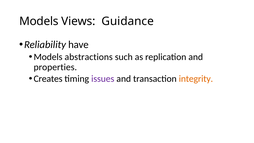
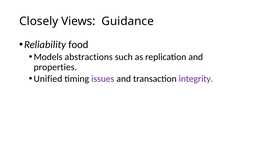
Models at (39, 21): Models -> Closely
have: have -> food
Creates: Creates -> Unified
integrity colour: orange -> purple
